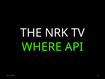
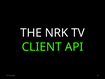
WHERE: WHERE -> CLIENT
